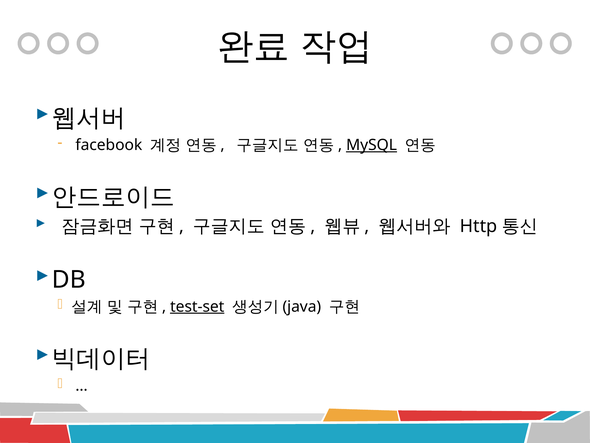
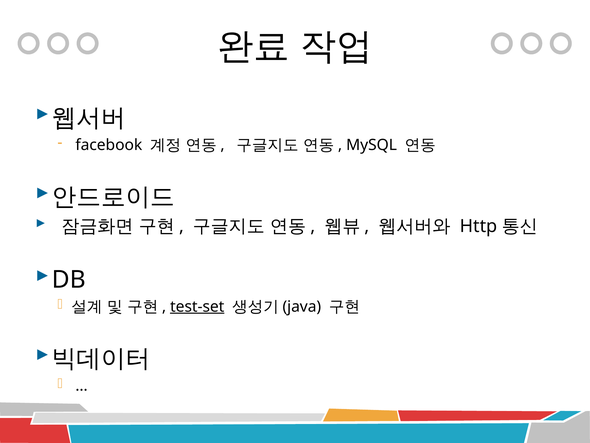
MySQL underline: present -> none
